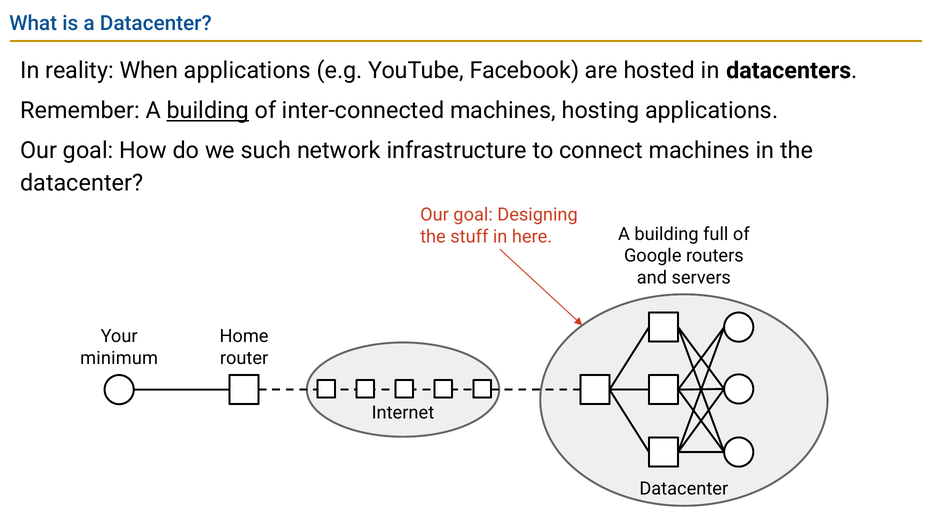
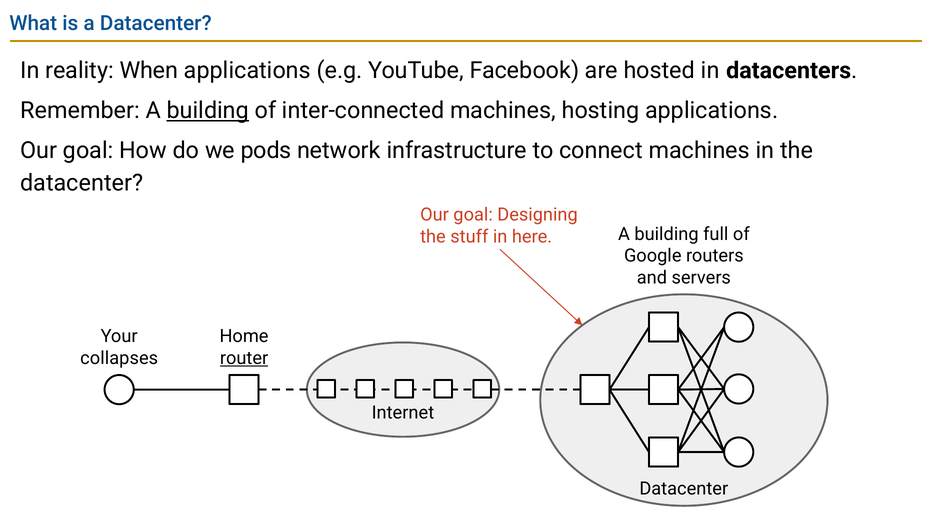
such: such -> pods
minimum: minimum -> collapses
router underline: none -> present
